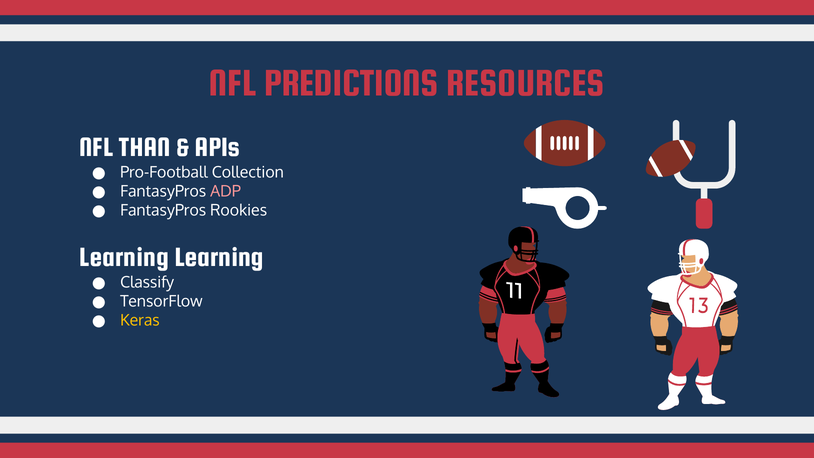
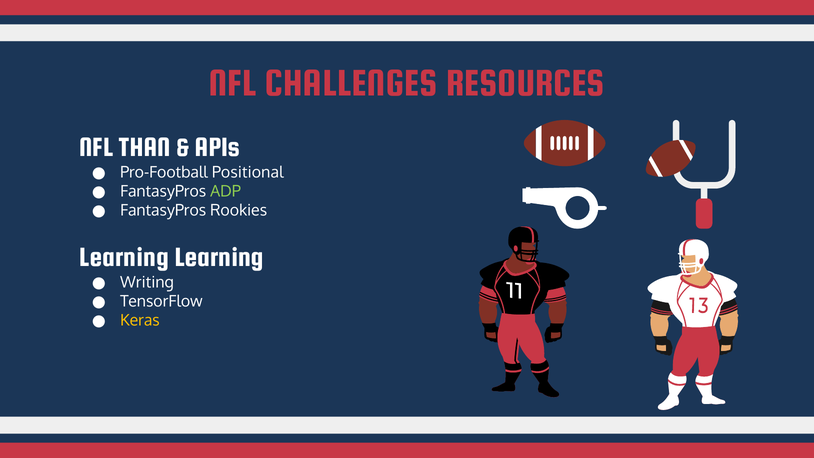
PREDICTIONS: PREDICTIONS -> CHALLENGES
Collection: Collection -> Positional
ADP colour: pink -> light green
Classify: Classify -> Writing
